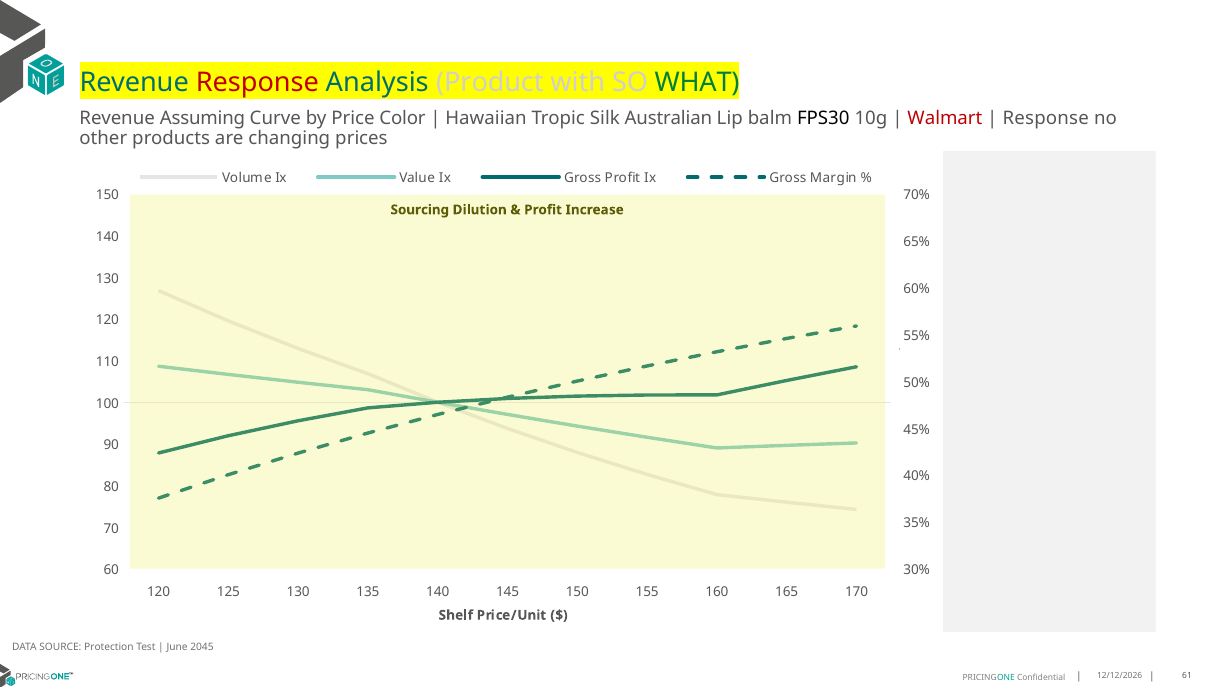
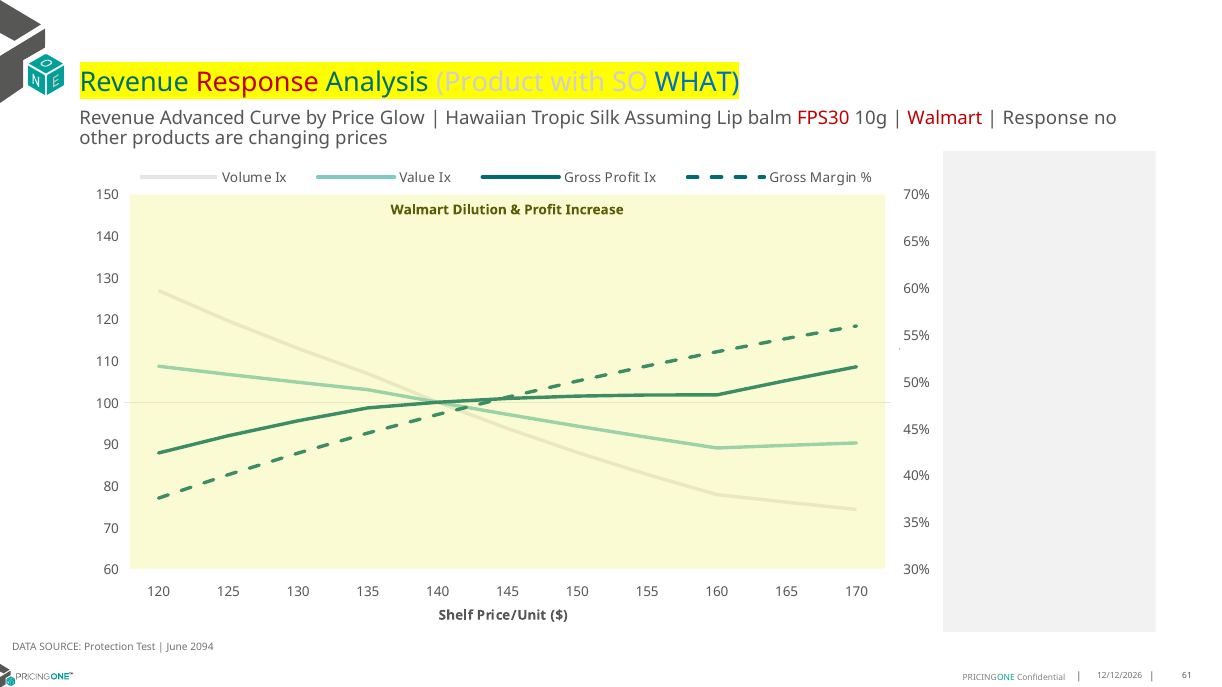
WHAT colour: green -> blue
Assuming: Assuming -> Advanced
Color: Color -> Glow
Australian: Australian -> Assuming
FPS30 colour: black -> red
Sourcing at (420, 210): Sourcing -> Walmart
2045: 2045 -> 2094
